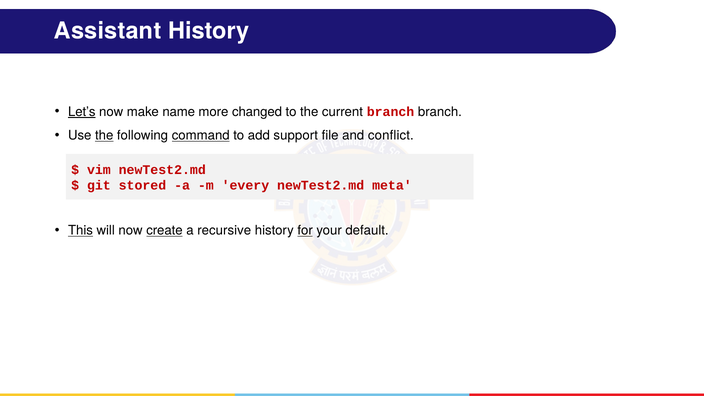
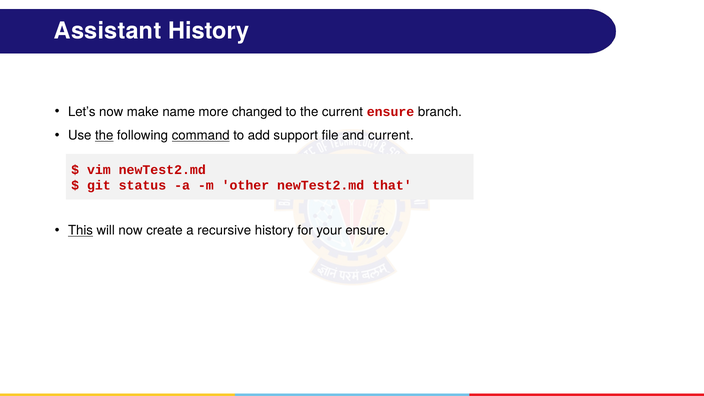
Let’s underline: present -> none
current branch: branch -> ensure
and conflict: conflict -> current
stored: stored -> status
every: every -> other
meta: meta -> that
create underline: present -> none
for underline: present -> none
your default: default -> ensure
